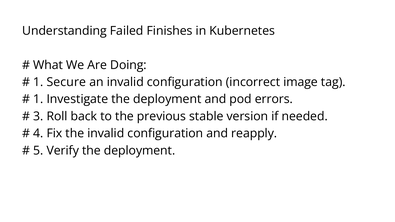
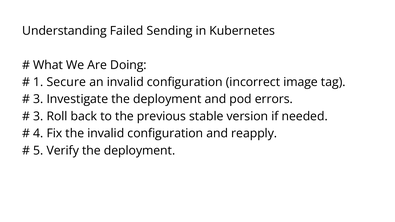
Finishes: Finishes -> Sending
1 at (38, 99): 1 -> 3
